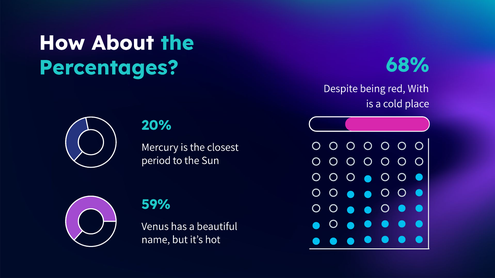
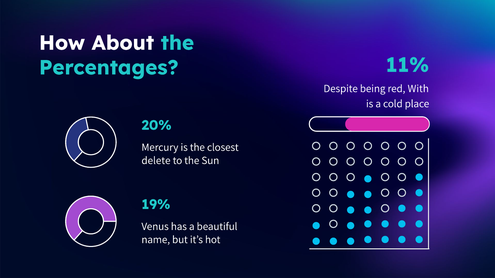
68%: 68% -> 11%
period: period -> delete
59%: 59% -> 19%
